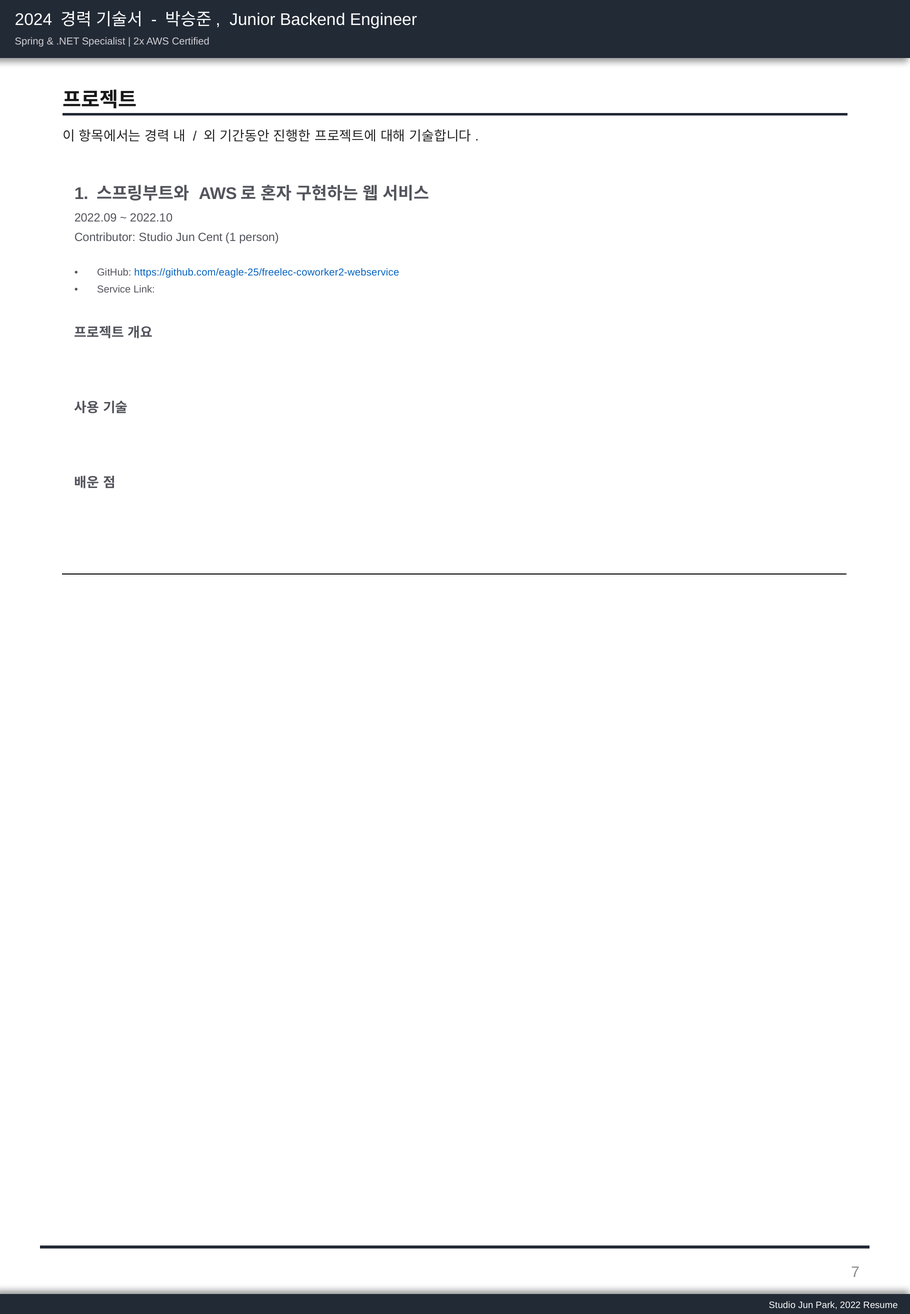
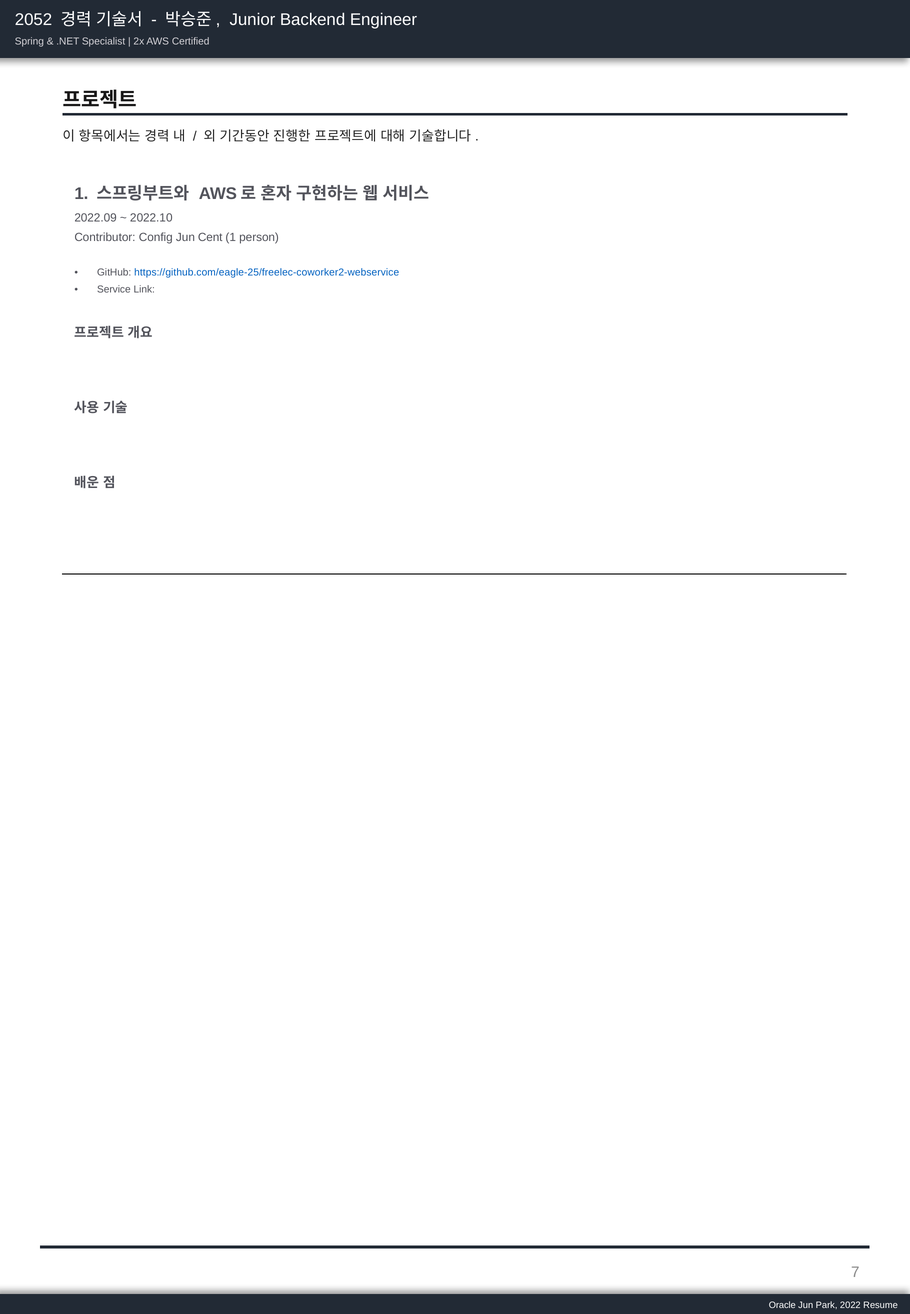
2024: 2024 -> 2052
Contributor Studio: Studio -> Config
Studio at (782, 1306): Studio -> Oracle
